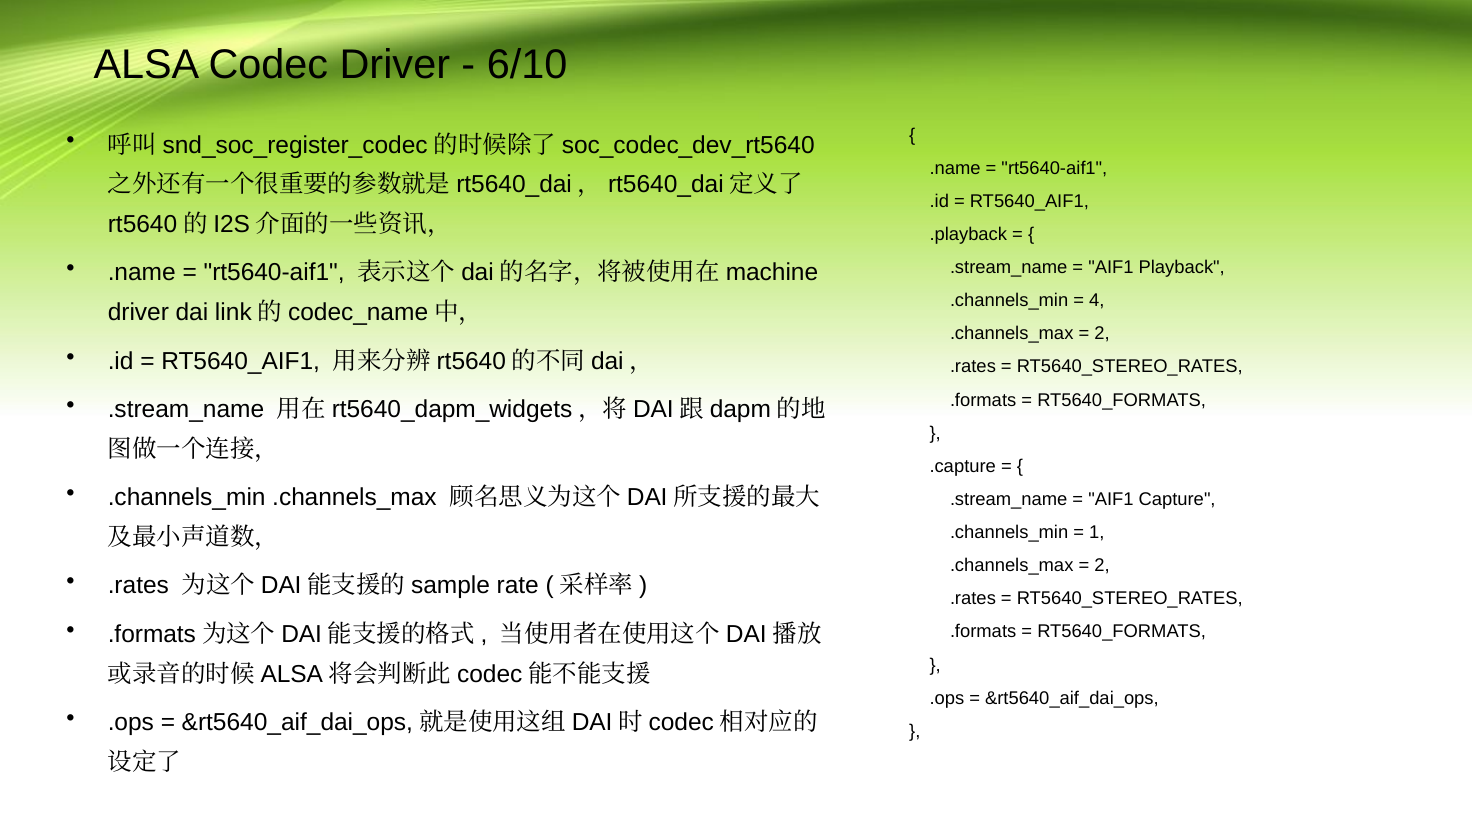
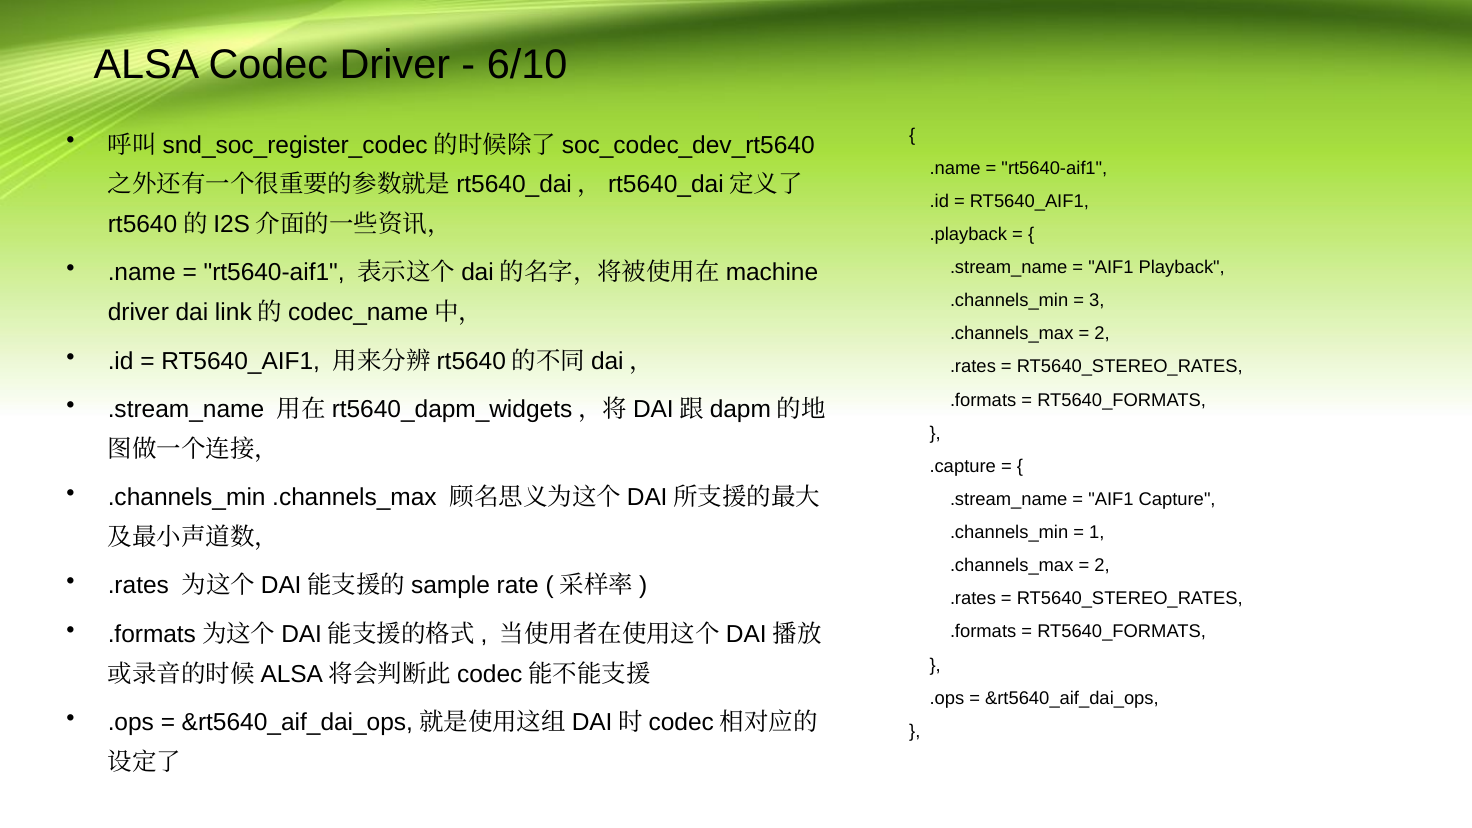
4: 4 -> 3
